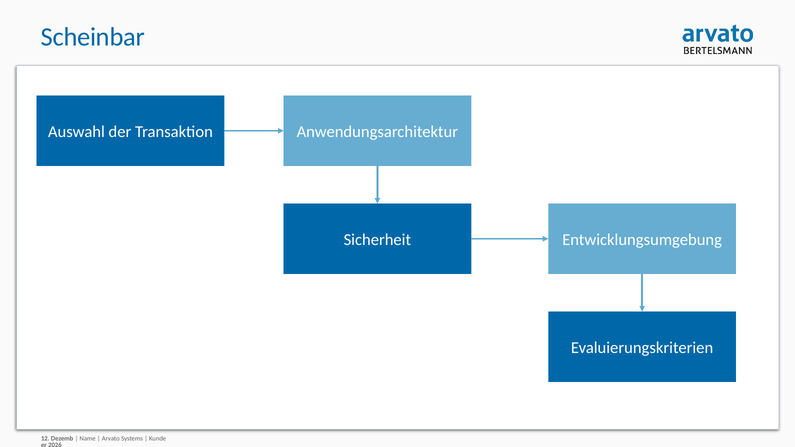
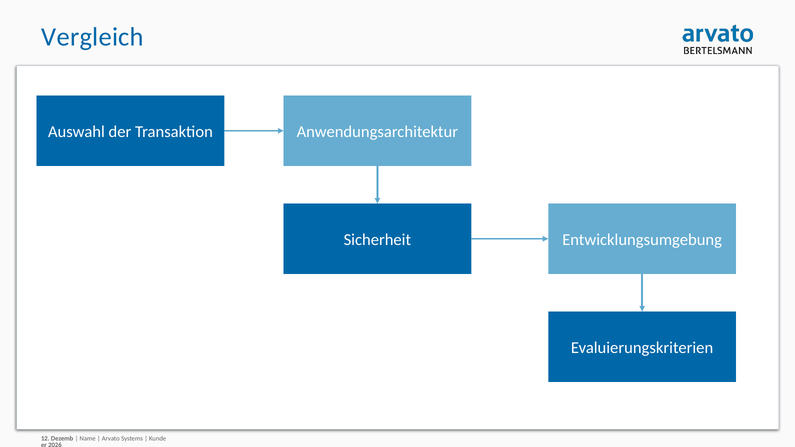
Scheinbar: Scheinbar -> Vergleich
